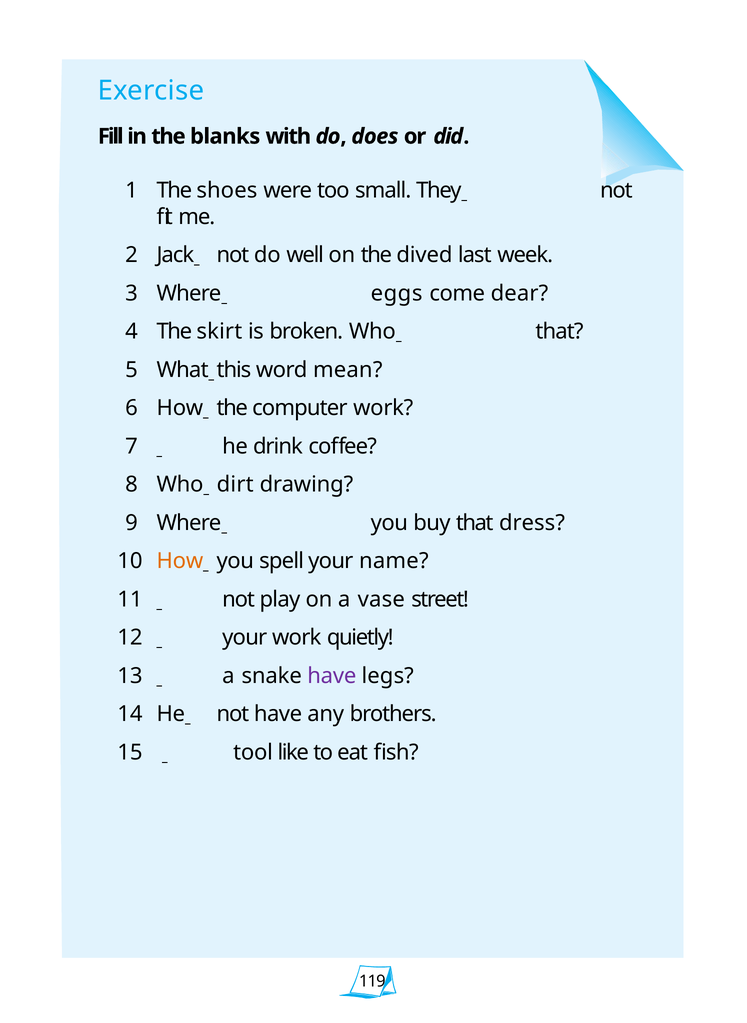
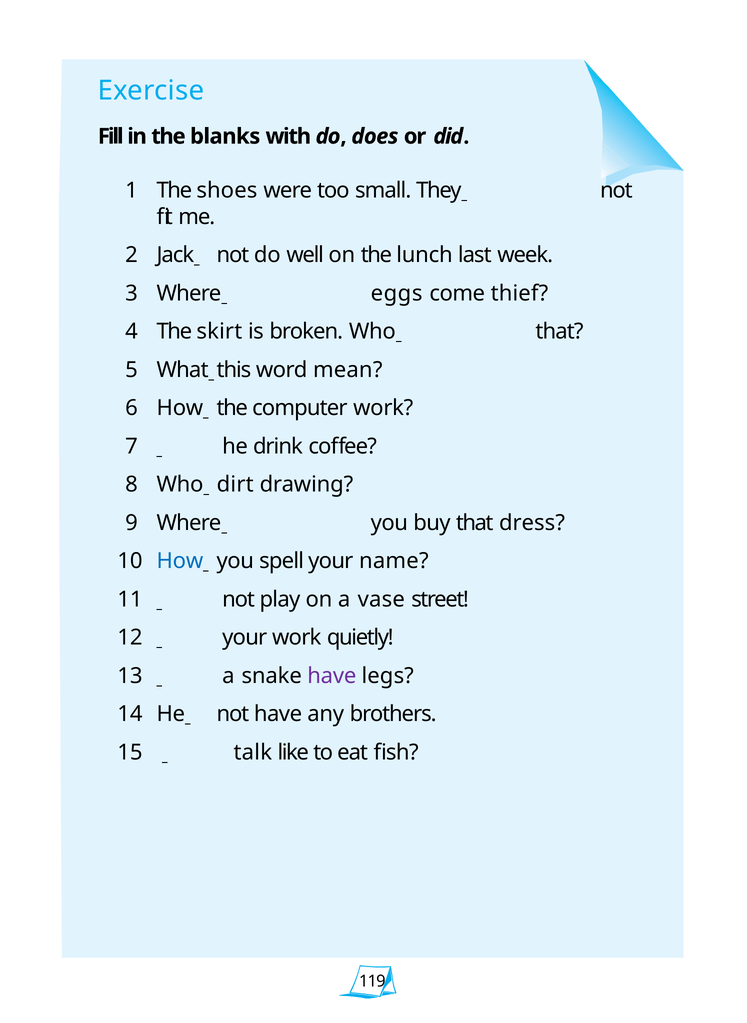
dived: dived -> lunch
dear: dear -> thief
How at (180, 561) colour: orange -> blue
tool: tool -> talk
